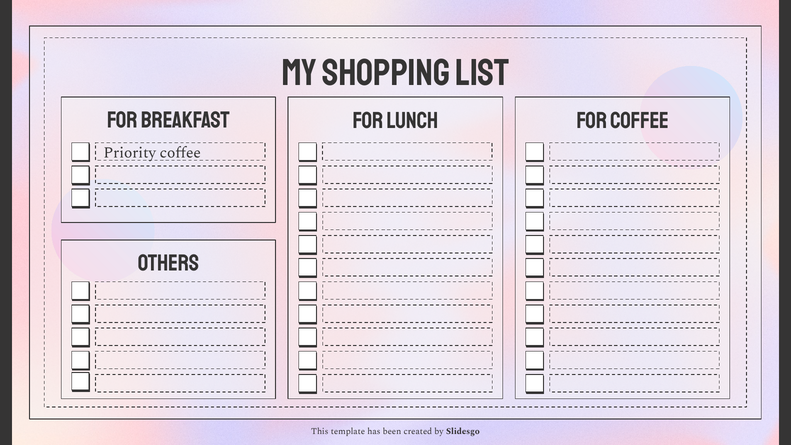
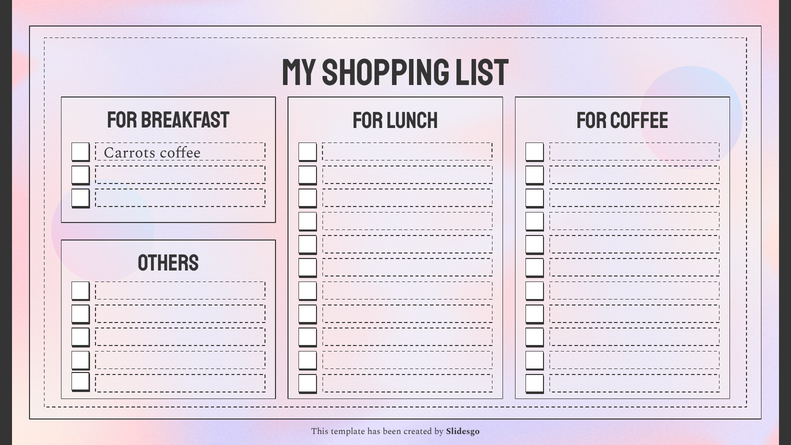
Priority: Priority -> Carrots
